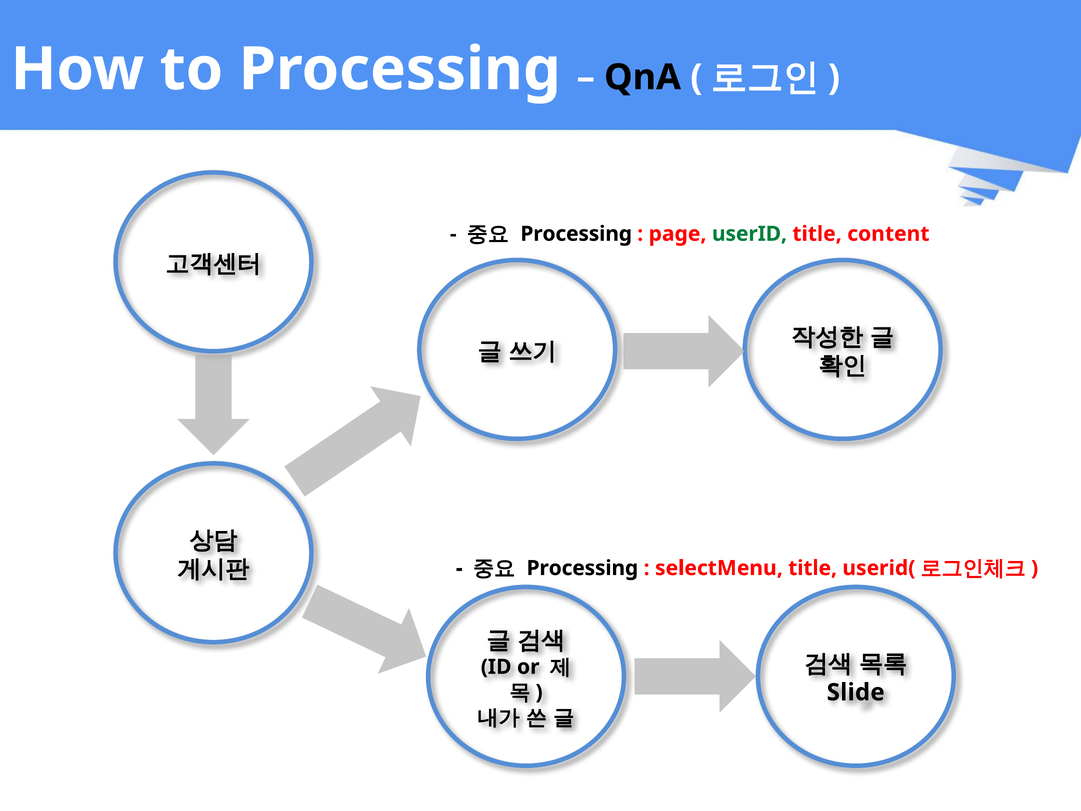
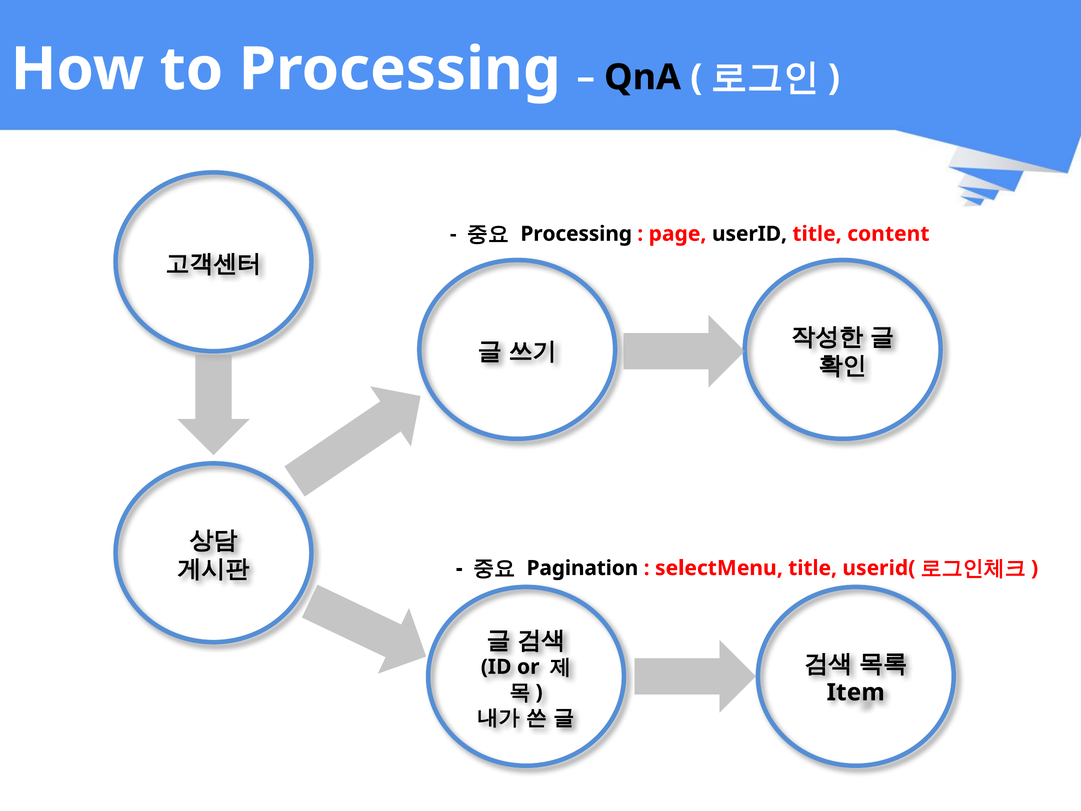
userID colour: green -> black
Processing at (582, 568): Processing -> Pagination
Slide: Slide -> Item
